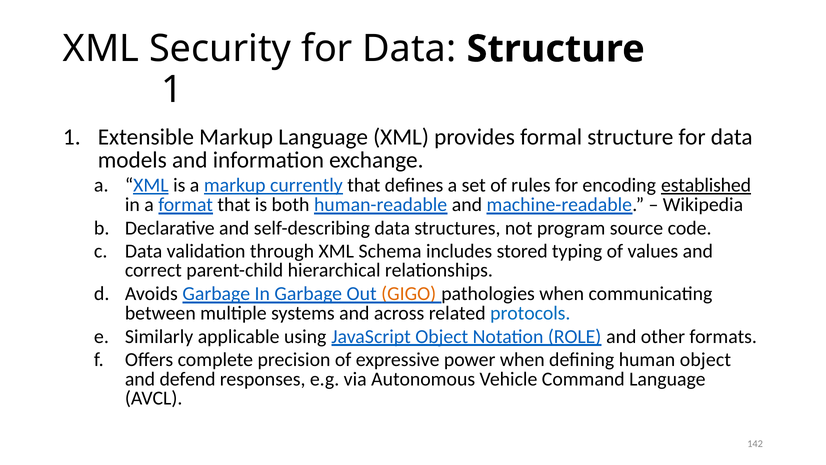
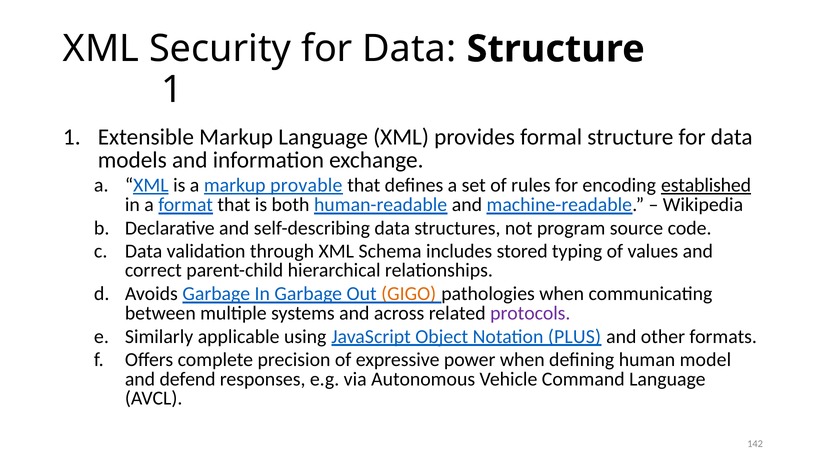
currently: currently -> provable
protocols colour: blue -> purple
ROLE: ROLE -> PLUS
human object: object -> model
